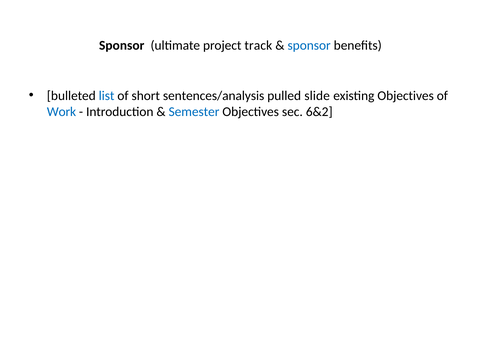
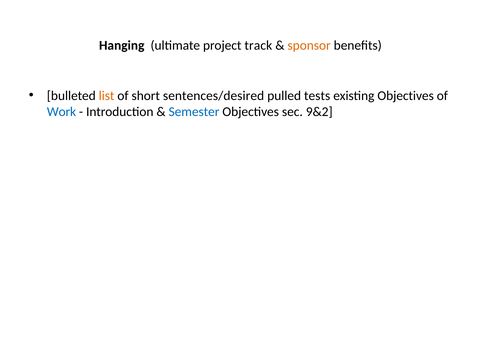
Sponsor at (122, 45): Sponsor -> Hanging
sponsor at (309, 45) colour: blue -> orange
list colour: blue -> orange
sentences/analysis: sentences/analysis -> sentences/desired
slide: slide -> tests
6&2: 6&2 -> 9&2
